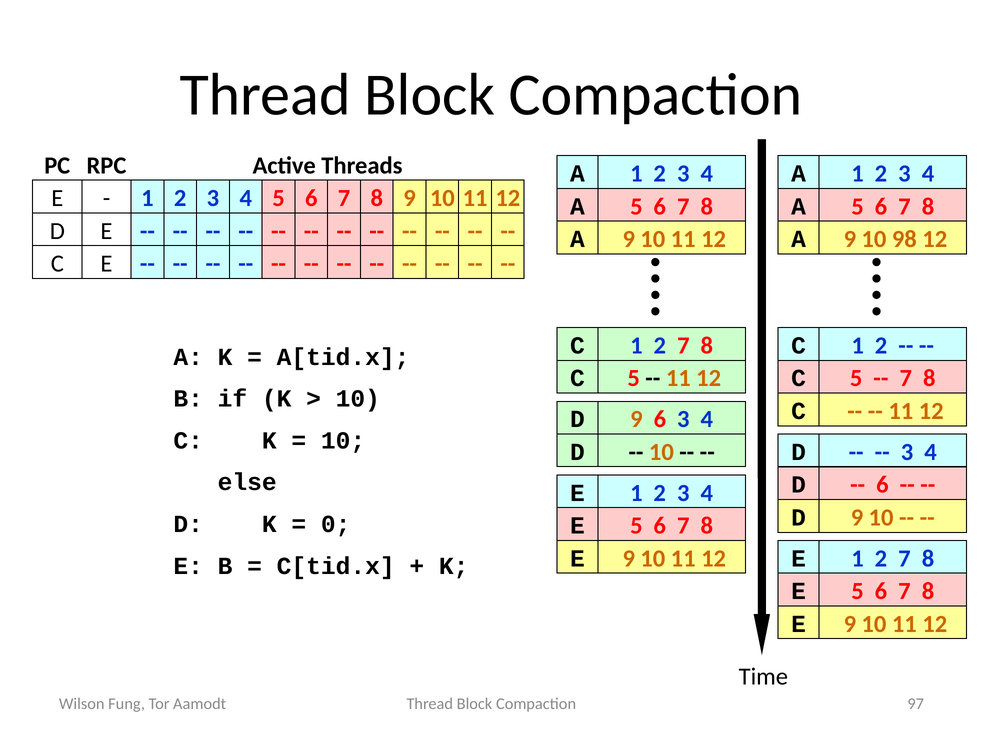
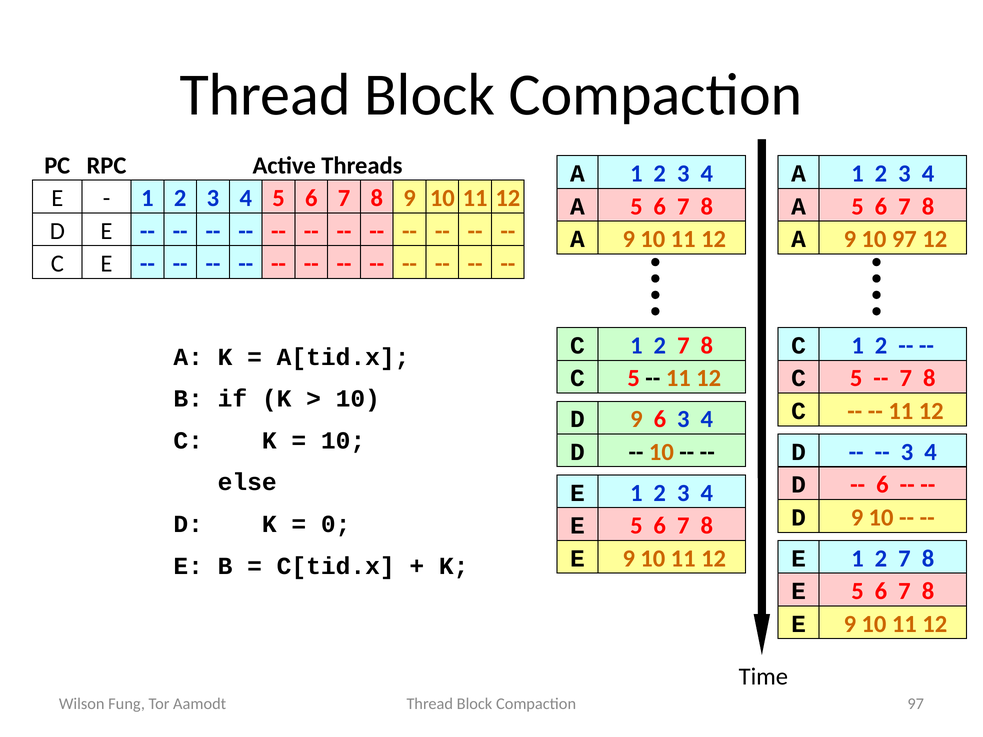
10 98: 98 -> 97
